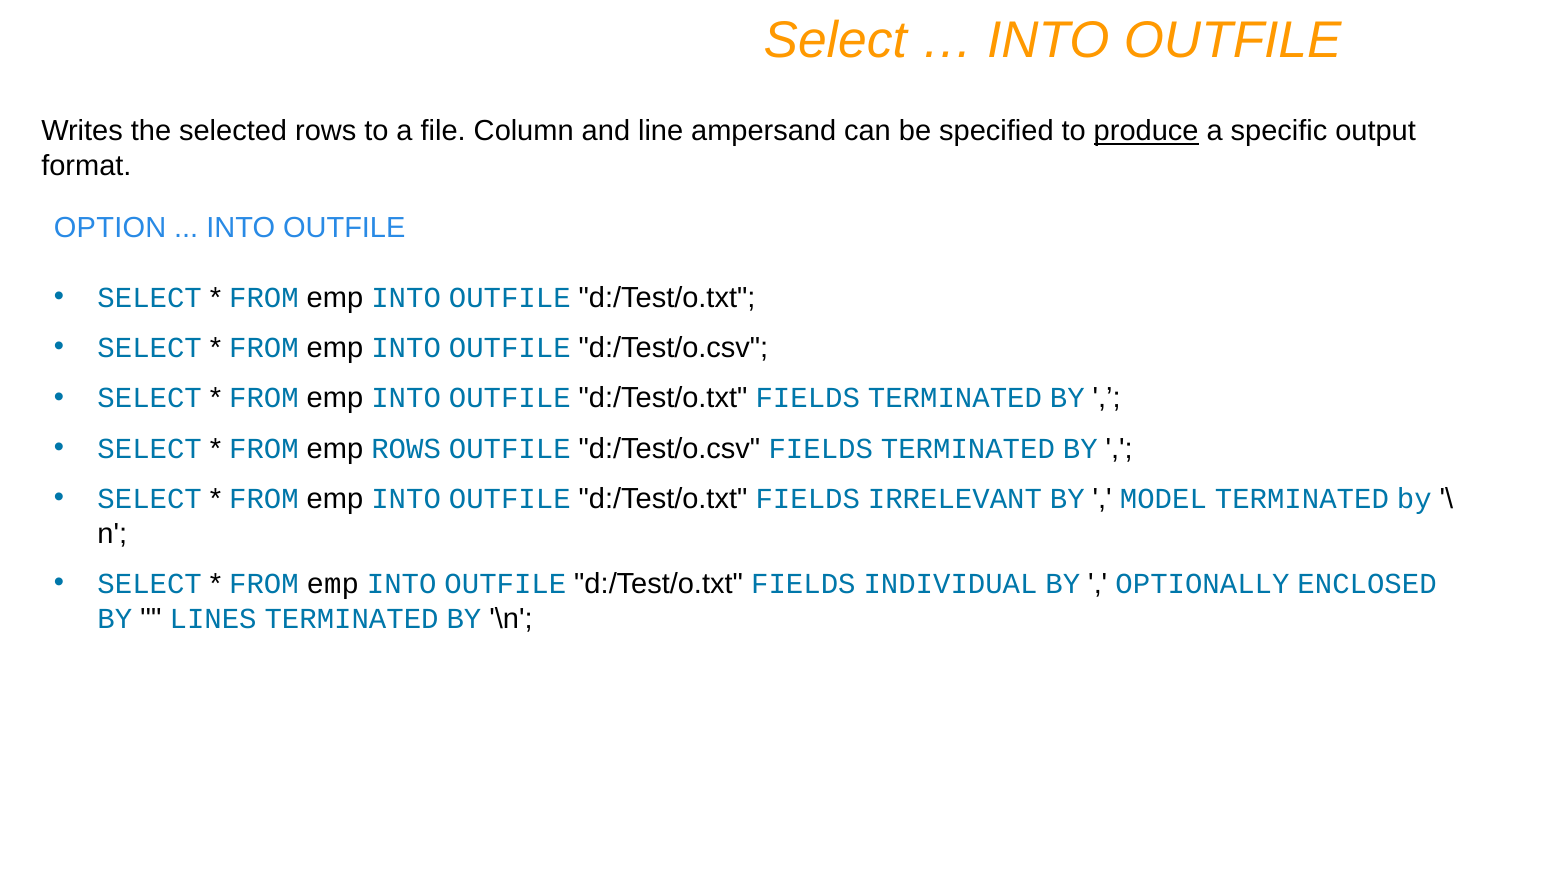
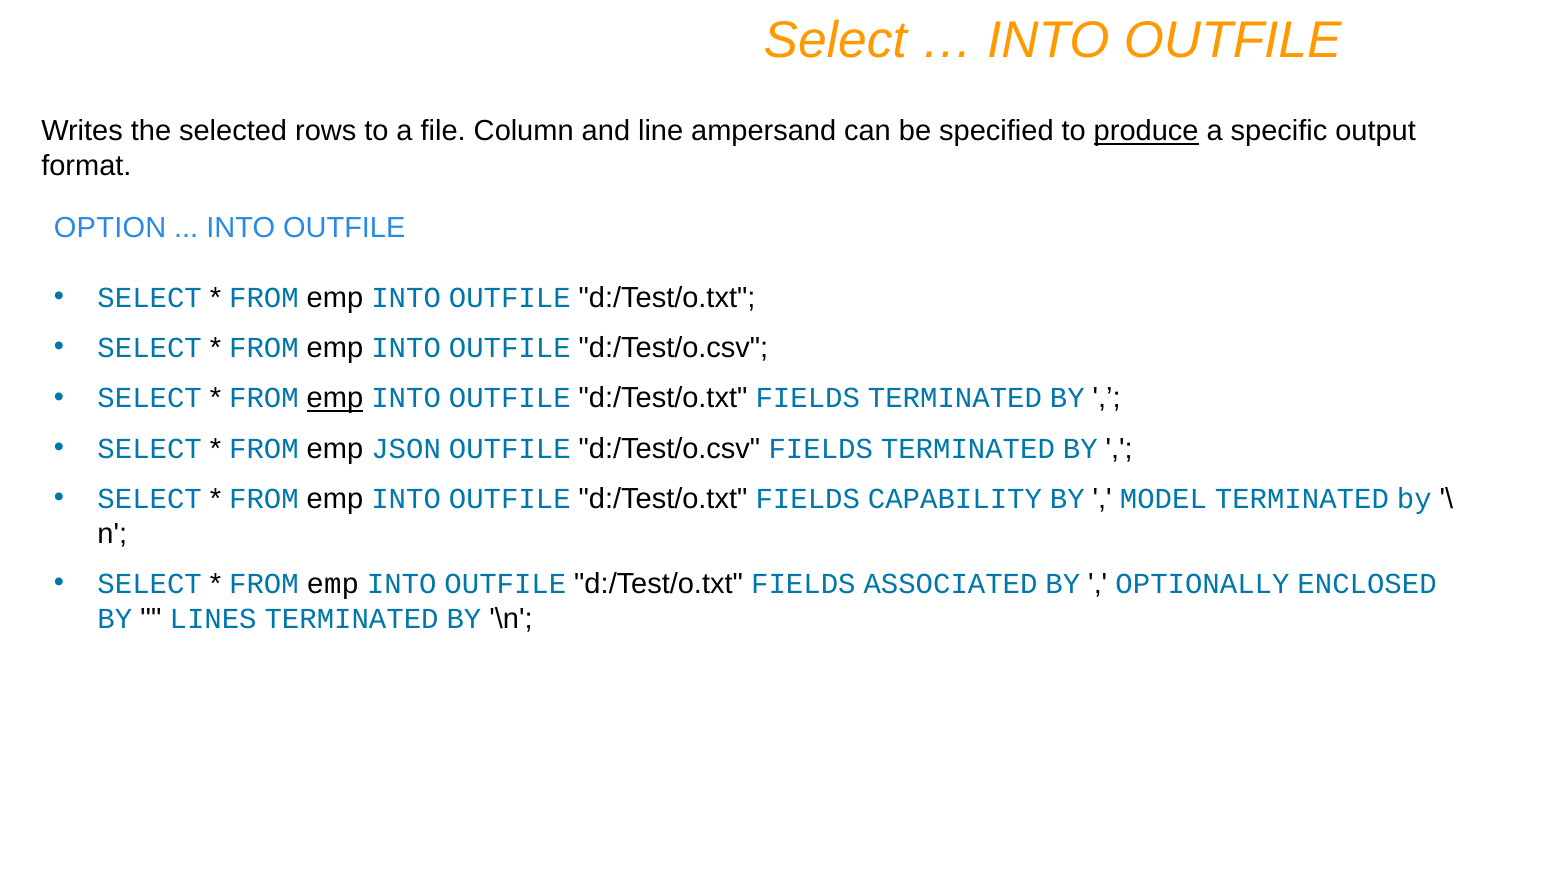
emp at (335, 398) underline: none -> present
emp ROWS: ROWS -> JSON
IRRELEVANT: IRRELEVANT -> CAPABILITY
INDIVIDUAL: INDIVIDUAL -> ASSOCIATED
